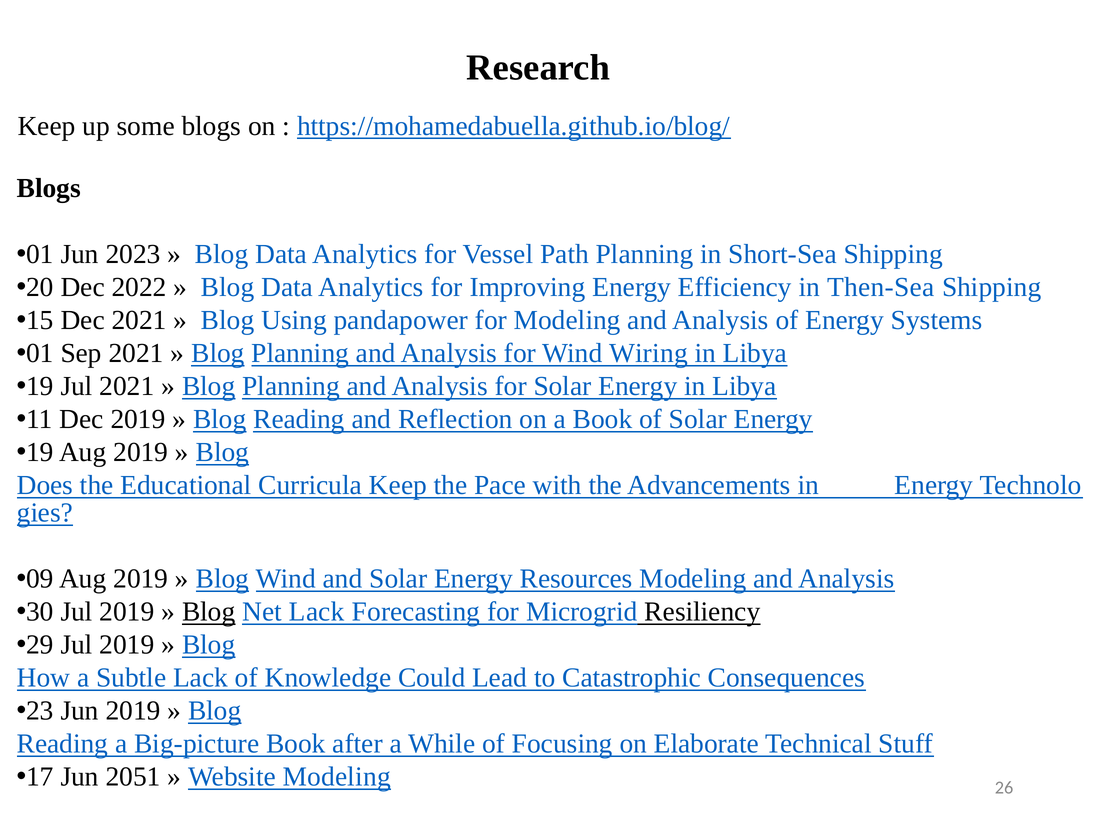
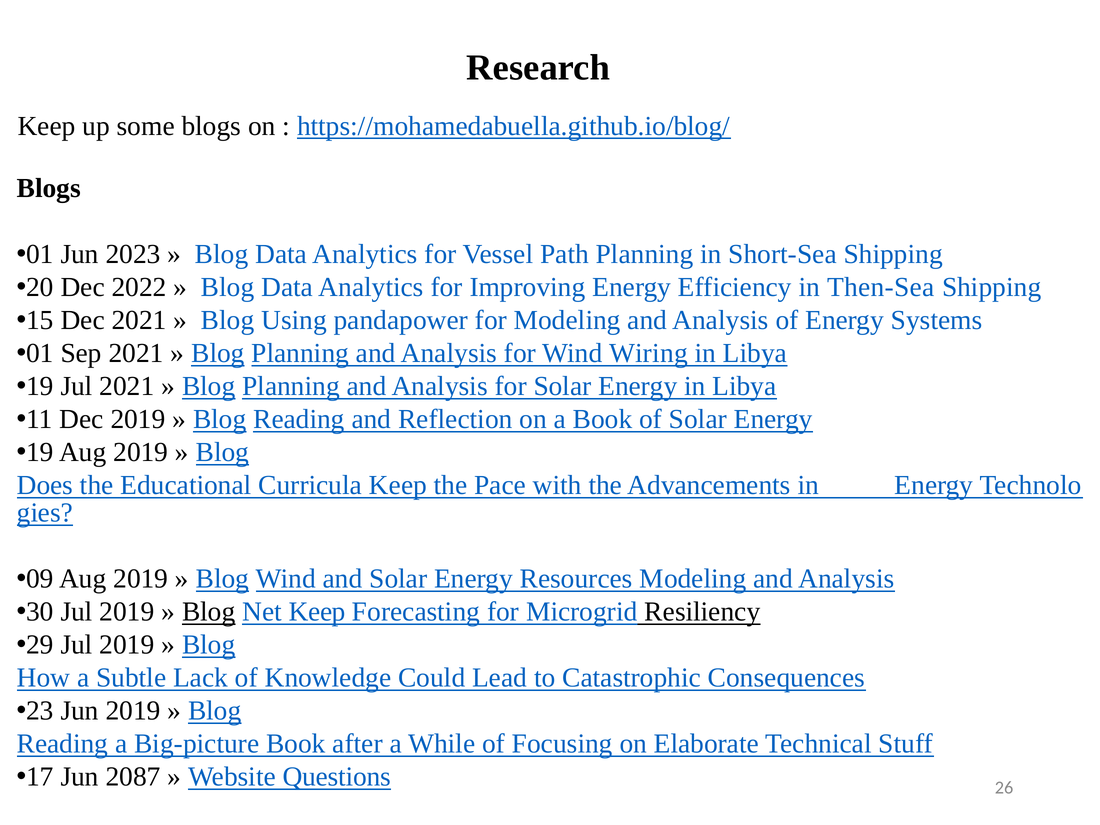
Net Lack: Lack -> Keep
2051: 2051 -> 2087
Website Modeling: Modeling -> Questions
